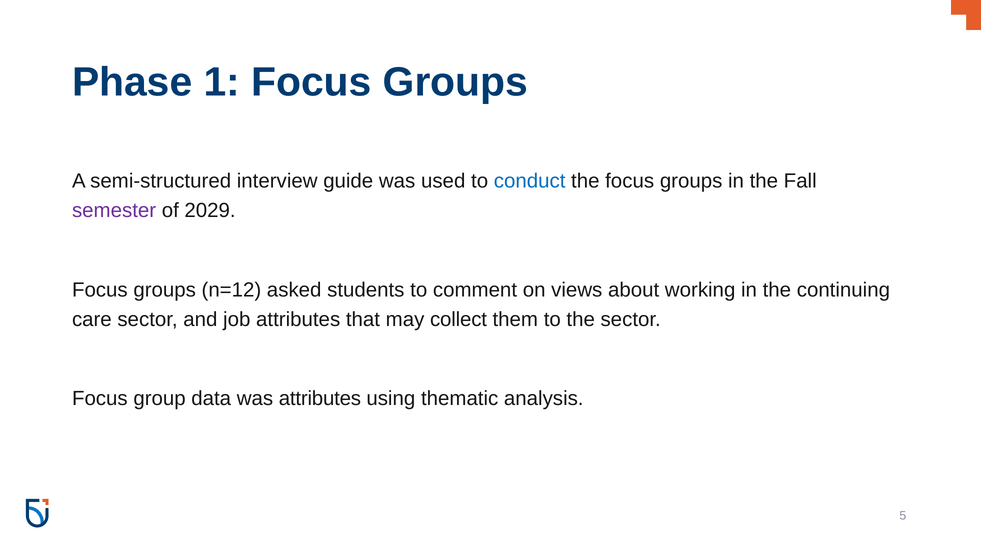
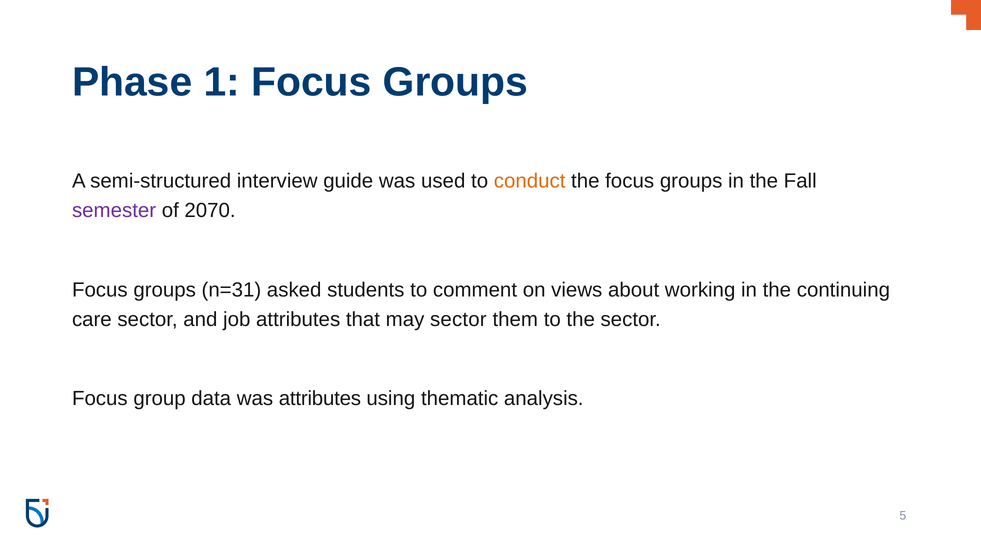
conduct colour: blue -> orange
2029: 2029 -> 2070
n=12: n=12 -> n=31
may collect: collect -> sector
